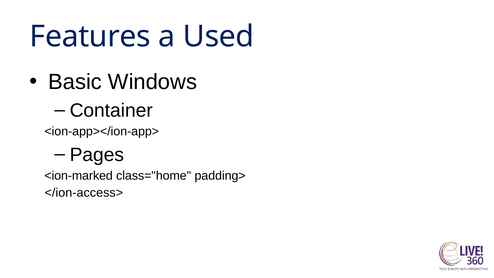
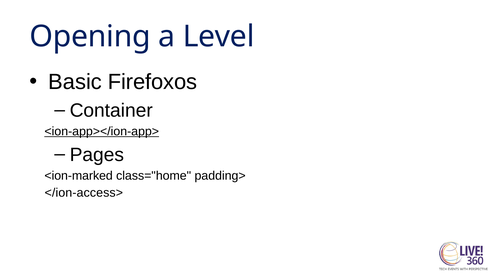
Features: Features -> Opening
Used: Used -> Level
Windows: Windows -> Firefoxos
<ion-app></ion-app> underline: none -> present
